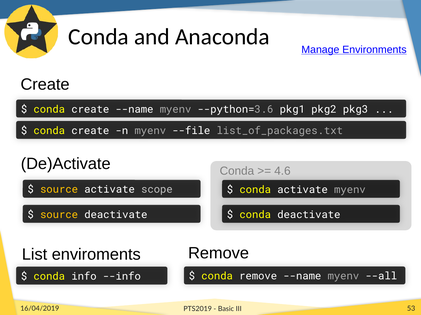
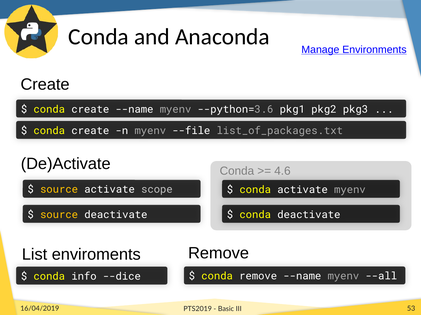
--info: --info -> --dice
